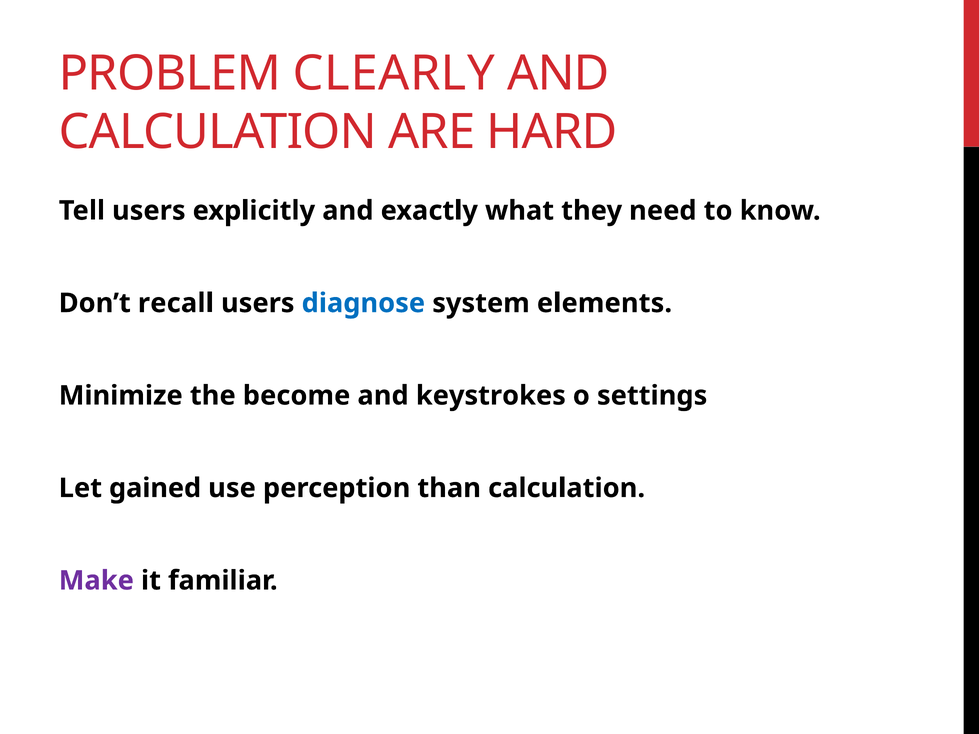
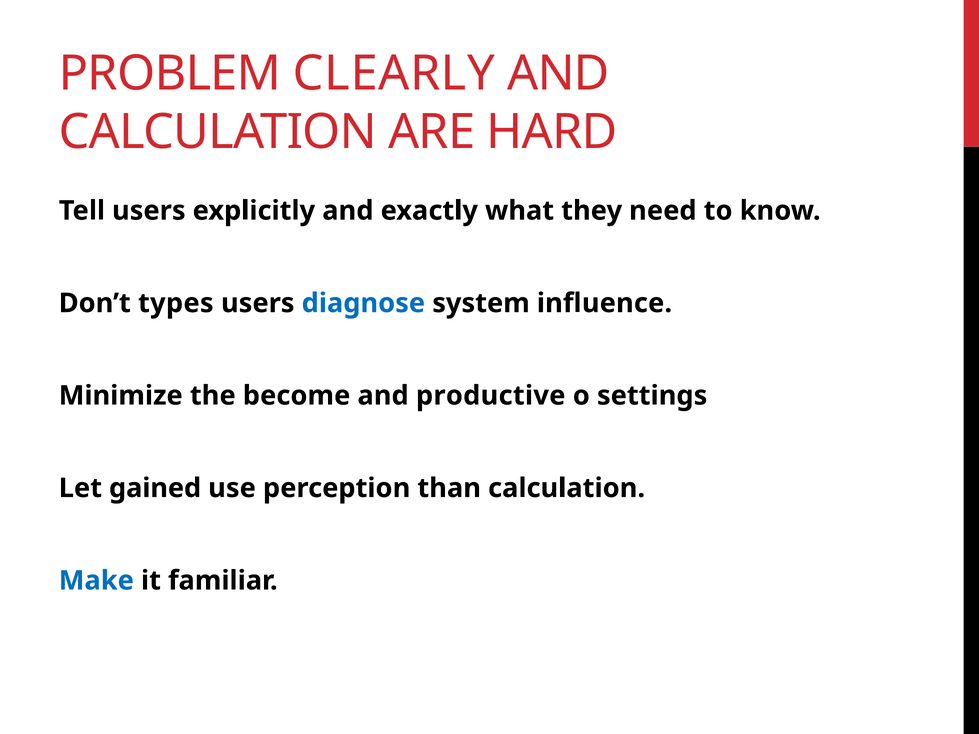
recall: recall -> types
elements: elements -> influence
keystrokes: keystrokes -> productive
Make colour: purple -> blue
